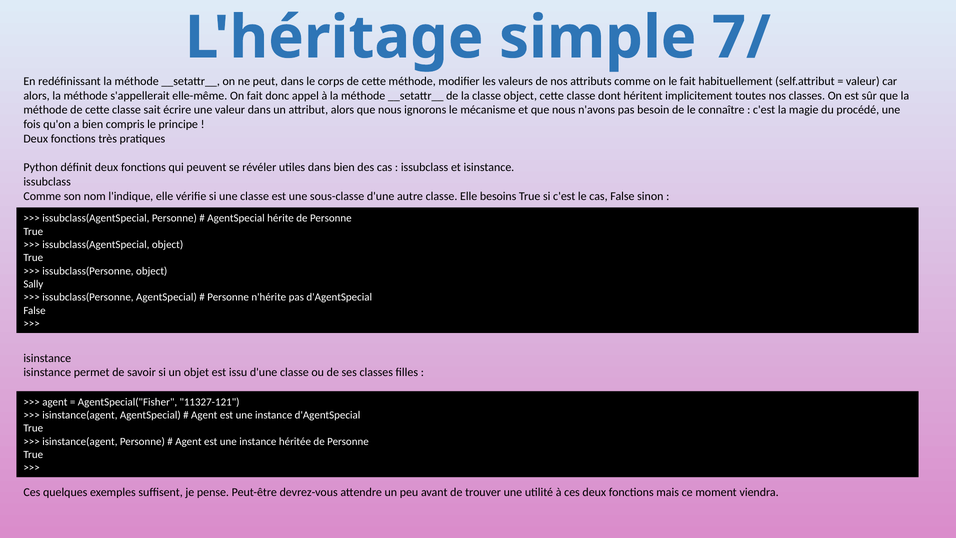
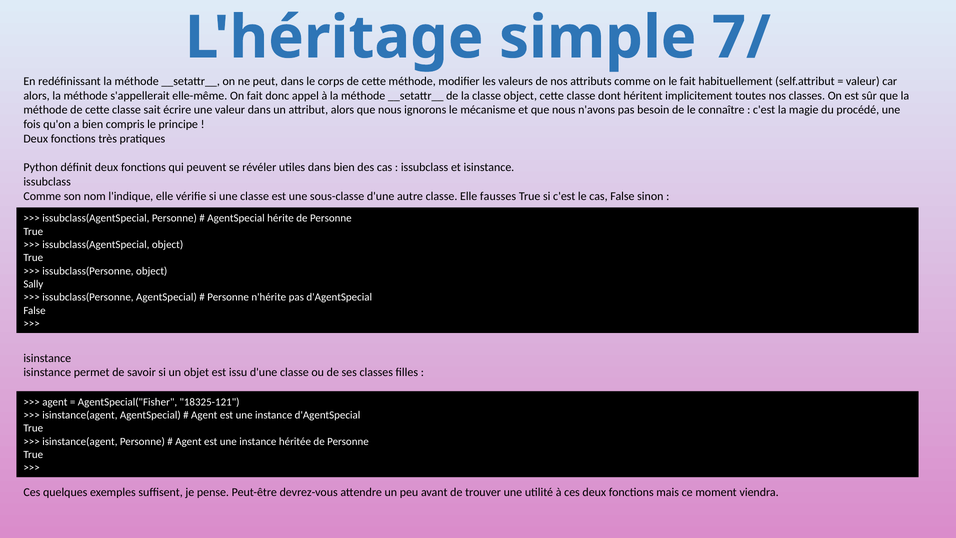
besoins: besoins -> fausses
11327-121: 11327-121 -> 18325-121
